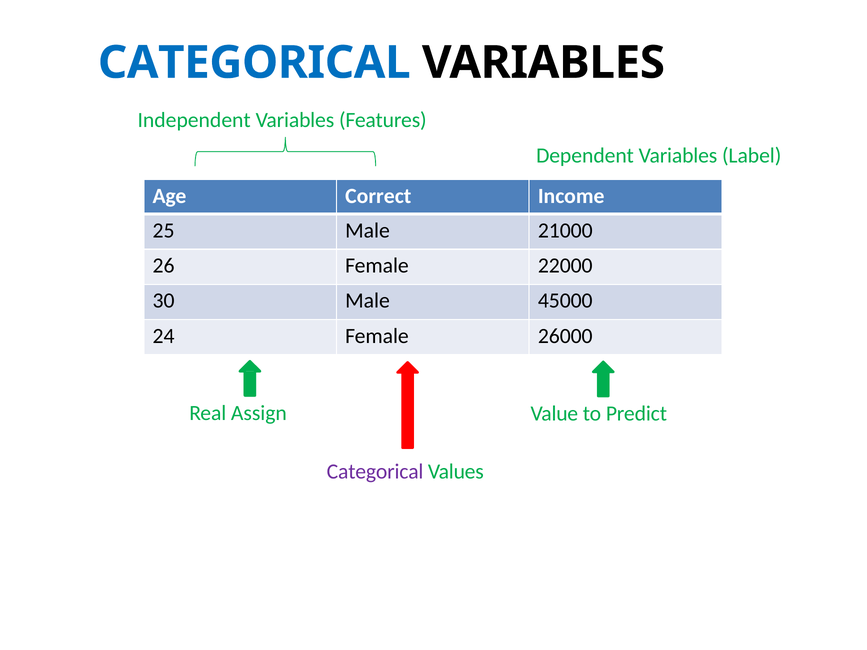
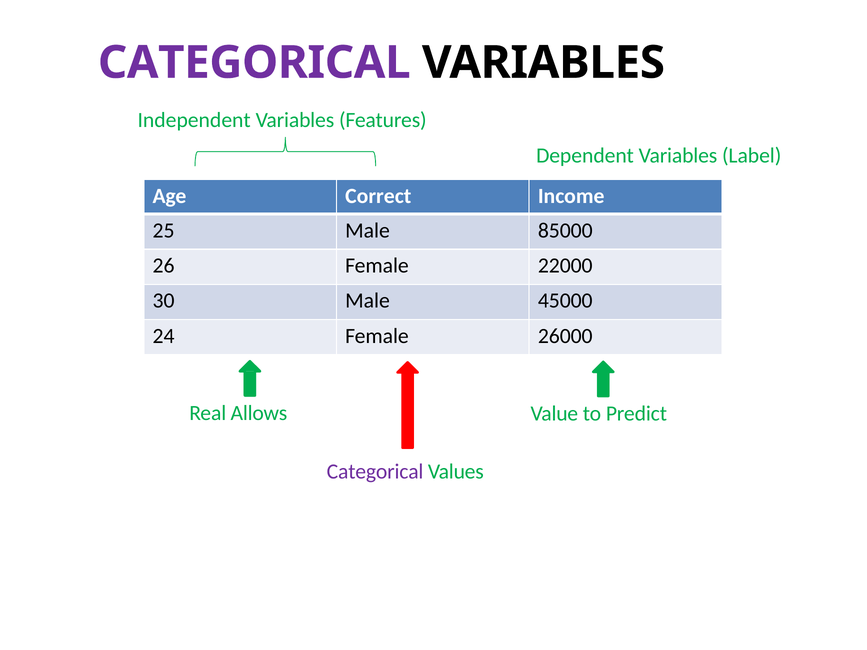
CATEGORICAL at (254, 63) colour: blue -> purple
21000: 21000 -> 85000
Assign: Assign -> Allows
